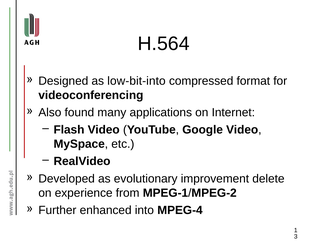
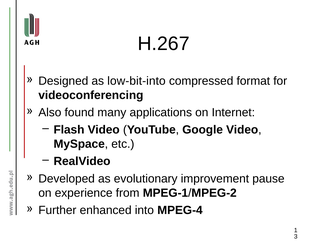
H.564: H.564 -> H.267
delete: delete -> pause
